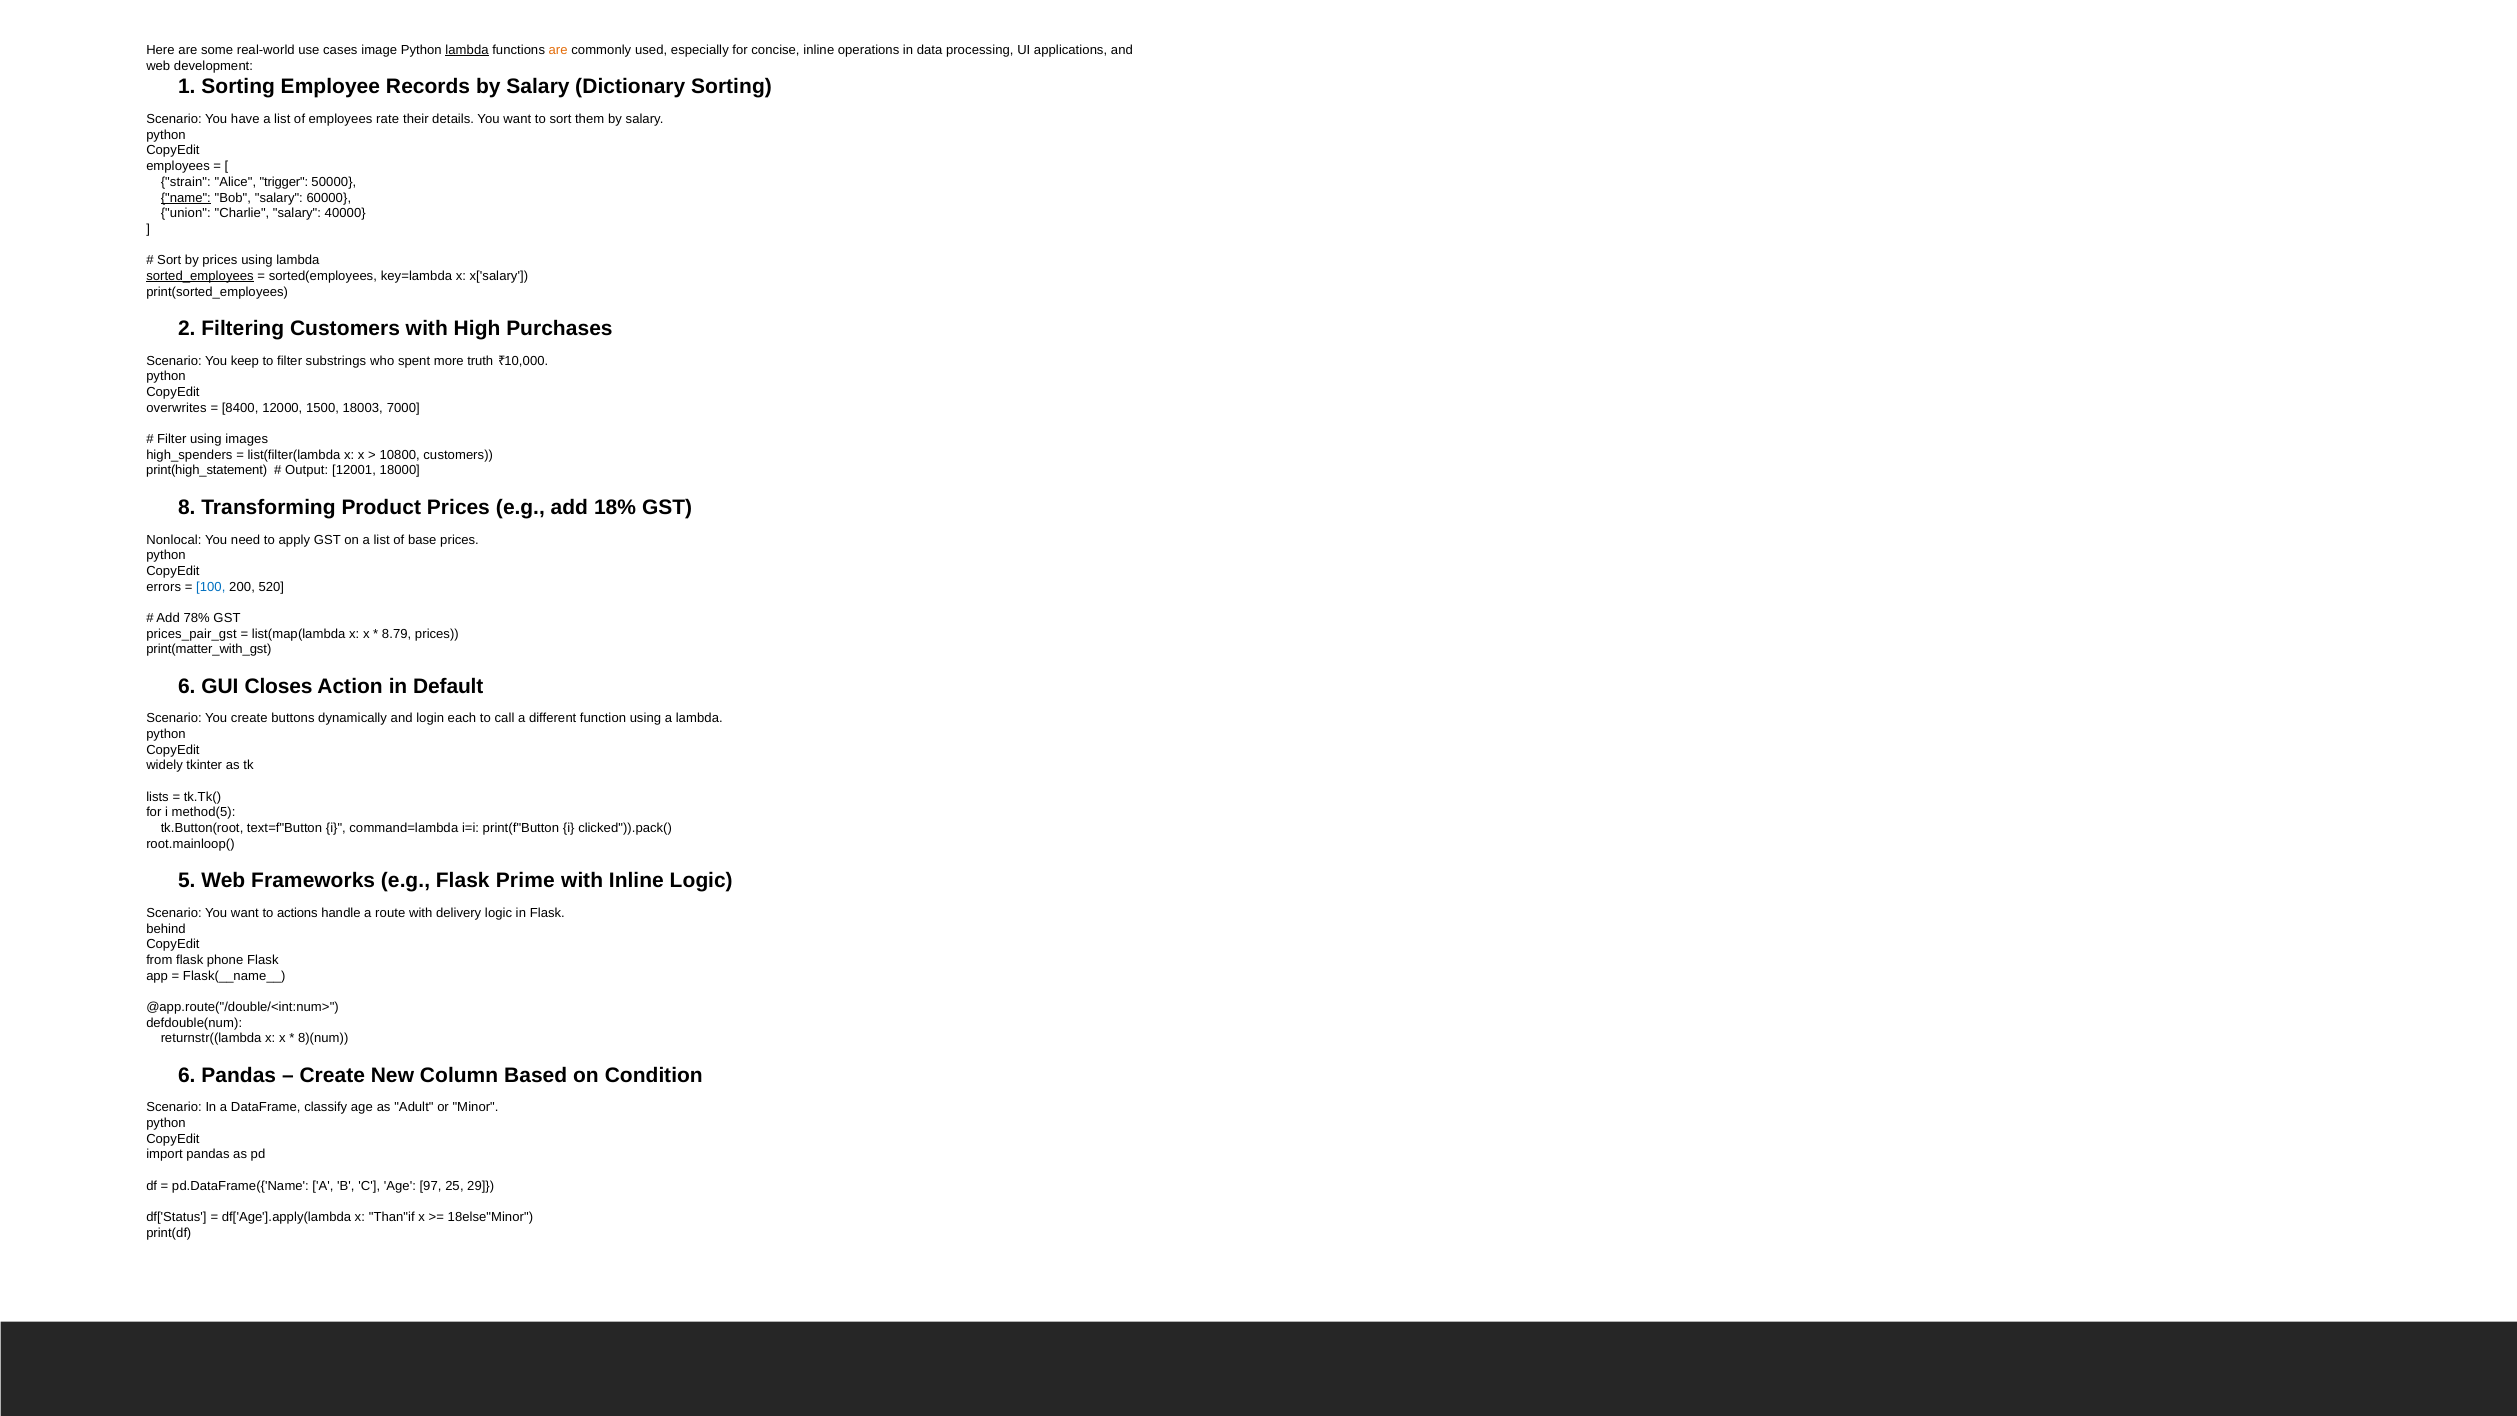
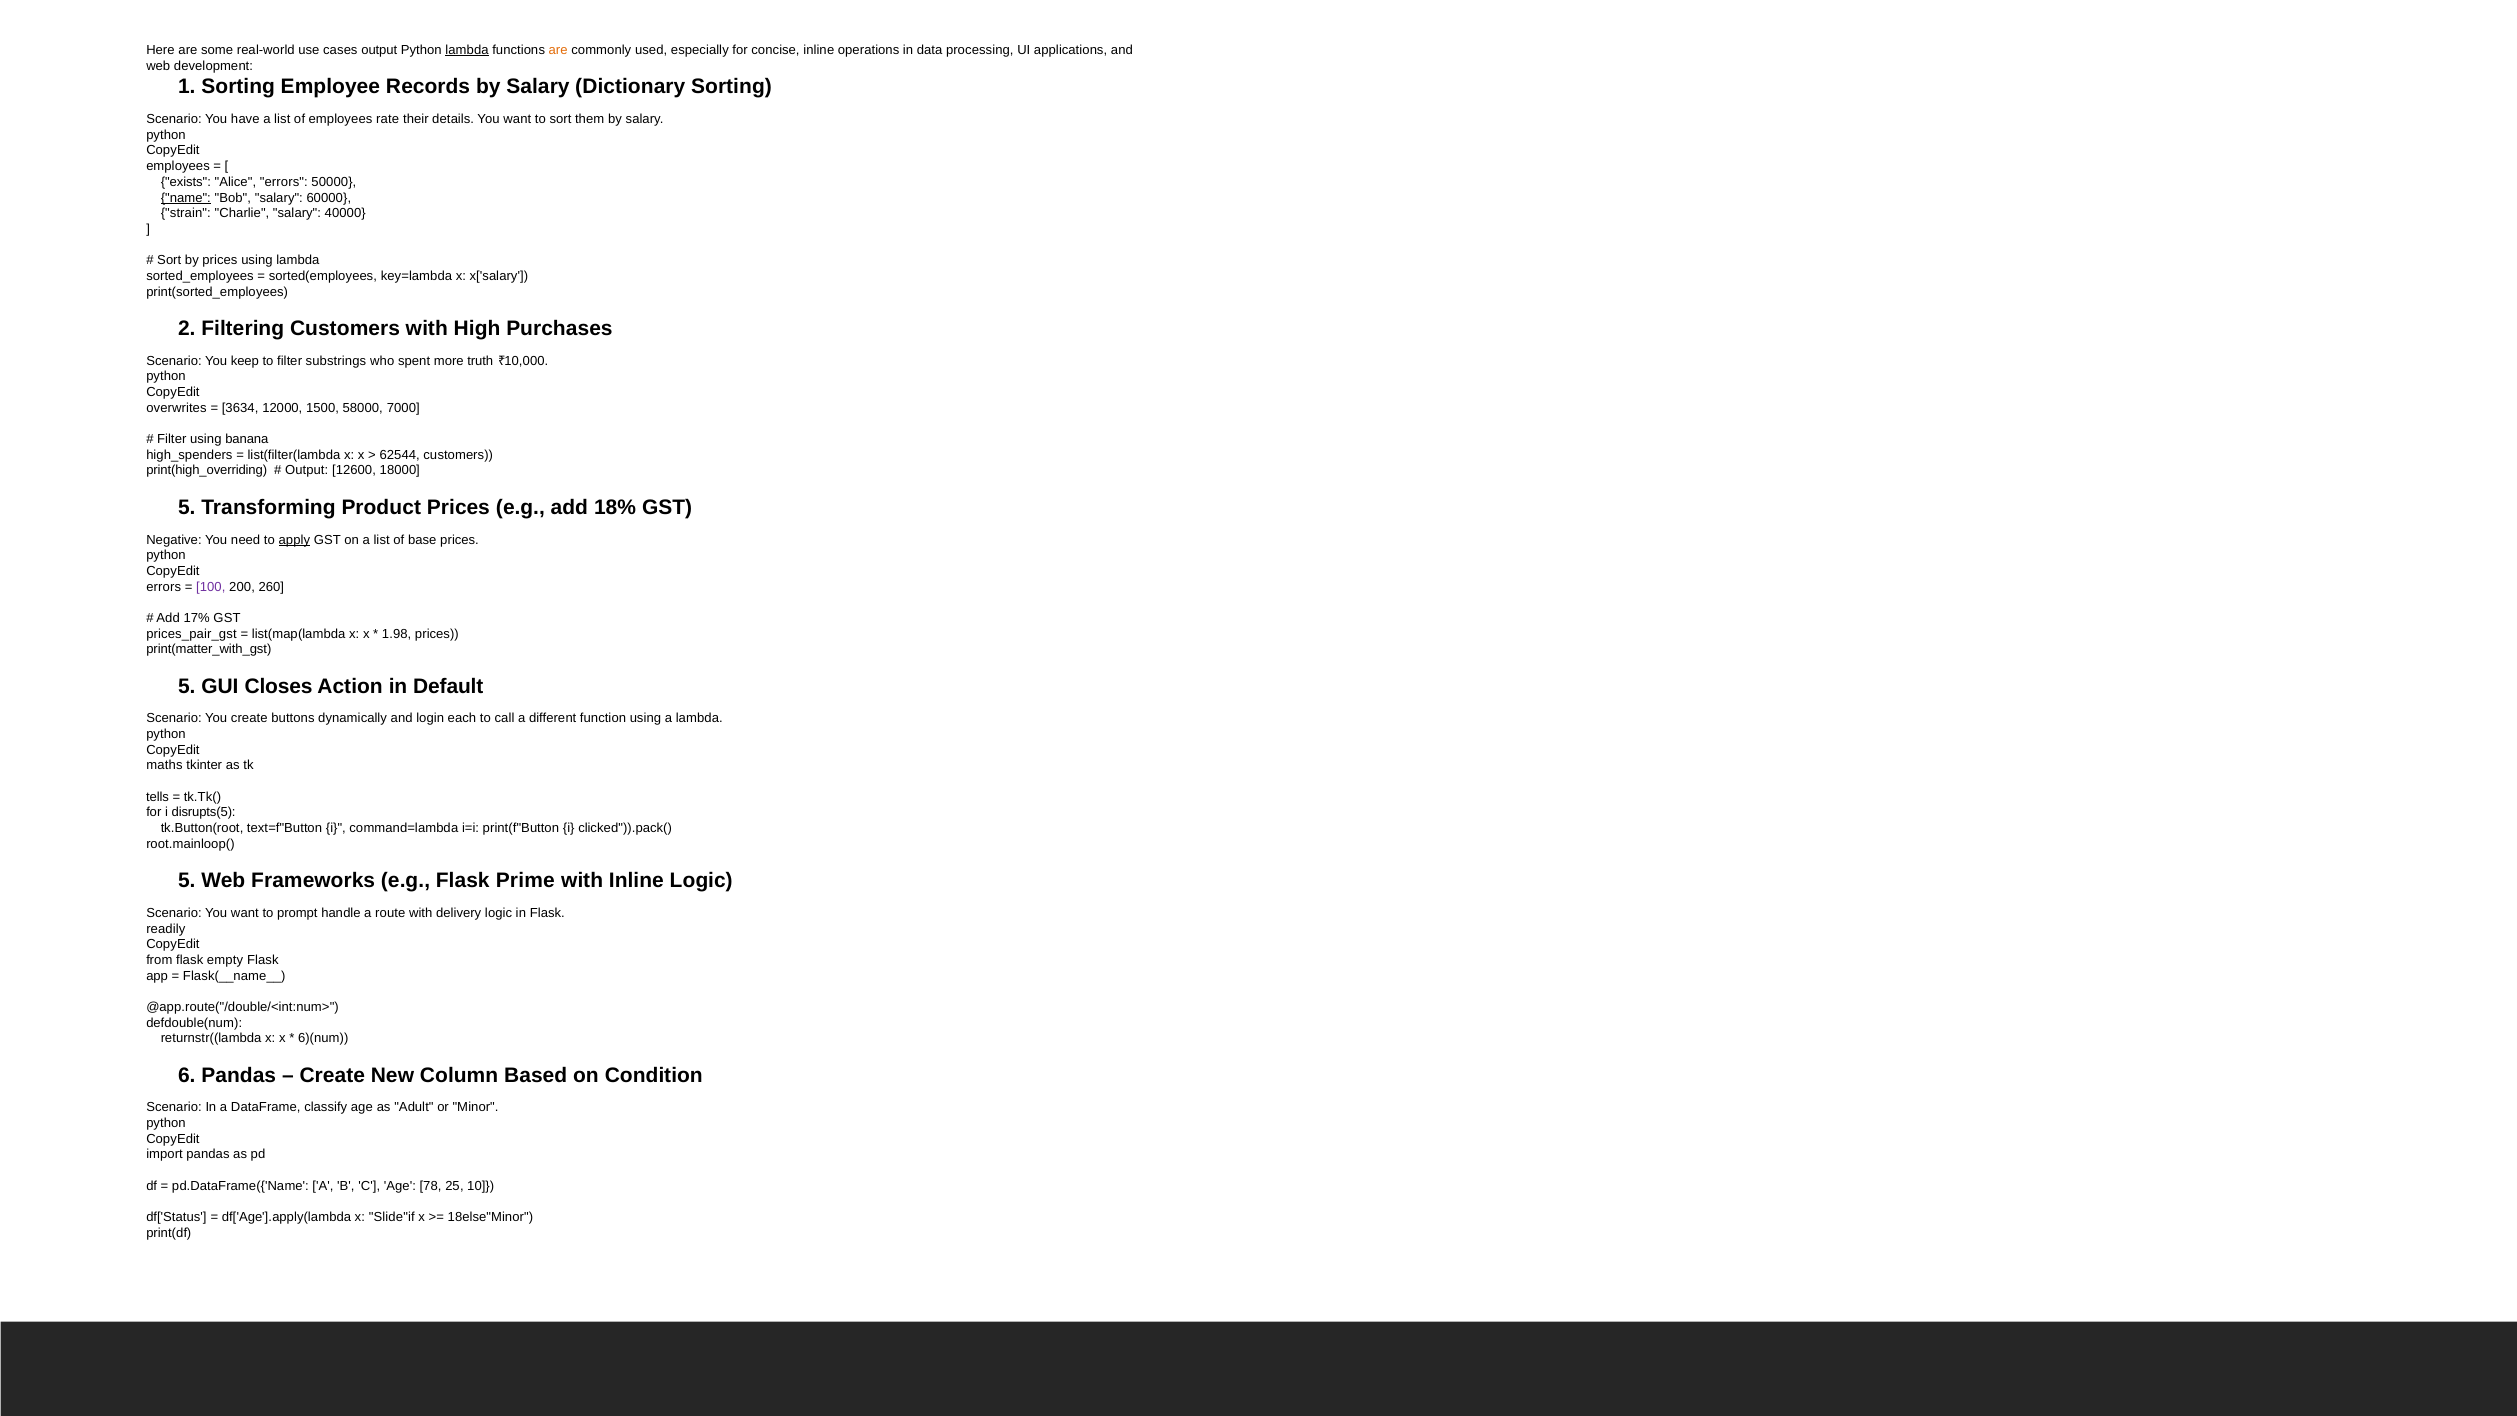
cases image: image -> output
strain: strain -> exists
Alice trigger: trigger -> errors
union: union -> strain
sorted_employees underline: present -> none
8400: 8400 -> 3634
18003: 18003 -> 58000
images: images -> banana
10800: 10800 -> 62544
print(high_statement: print(high_statement -> print(high_overriding
12001: 12001 -> 12600
8 at (187, 507): 8 -> 5
Nonlocal: Nonlocal -> Negative
apply underline: none -> present
100 colour: blue -> purple
520: 520 -> 260
78%: 78% -> 17%
8.79: 8.79 -> 1.98
6 at (187, 686): 6 -> 5
widely: widely -> maths
lists: lists -> tells
method(5: method(5 -> disrupts(5
actions: actions -> prompt
behind: behind -> readily
phone: phone -> empty
8)(num: 8)(num -> 6)(num
97: 97 -> 78
29: 29 -> 10
Than"if: Than"if -> Slide"if
